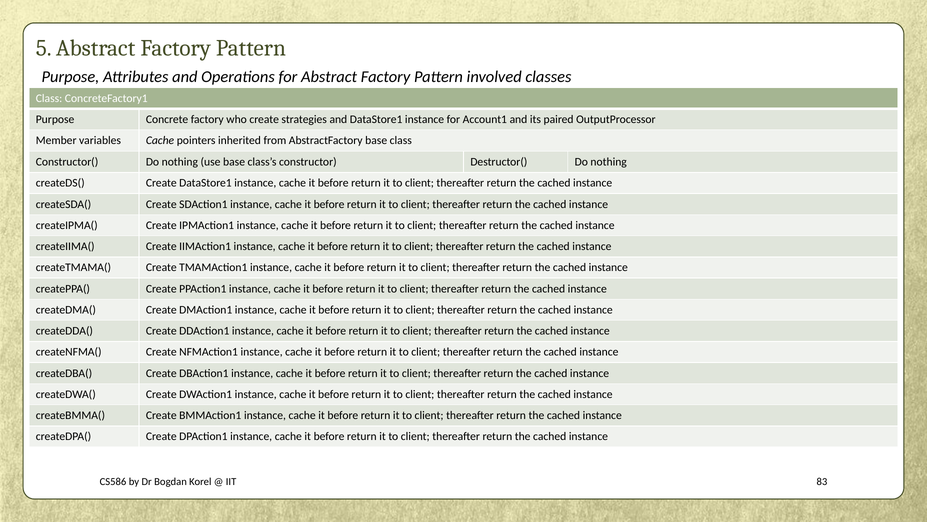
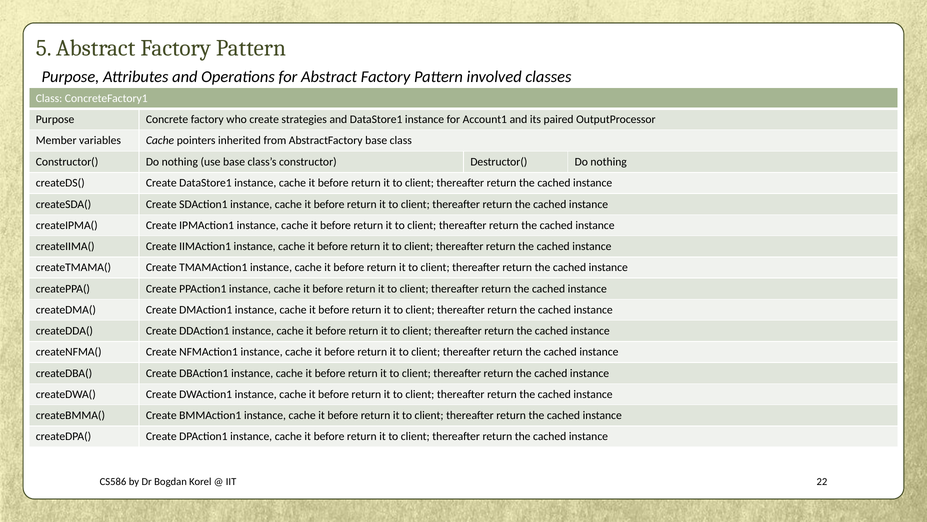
83: 83 -> 22
